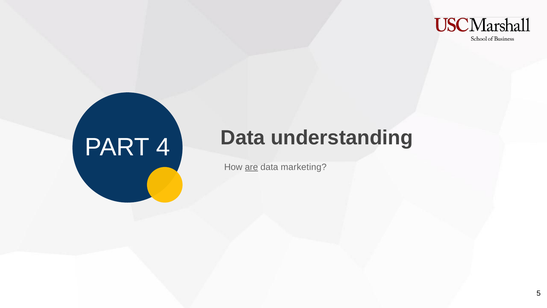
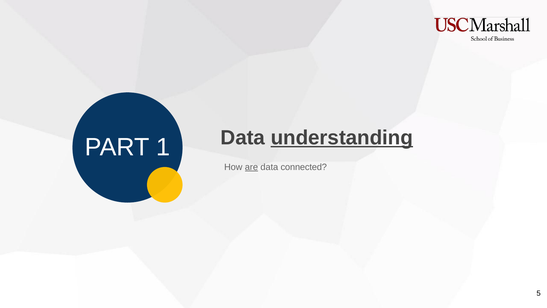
understanding underline: none -> present
4: 4 -> 1
marketing: marketing -> connected
